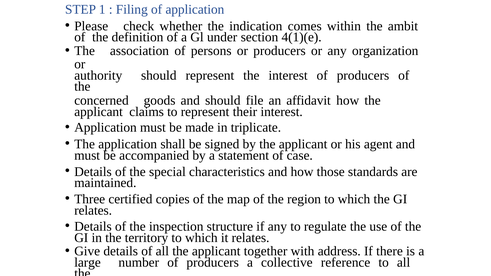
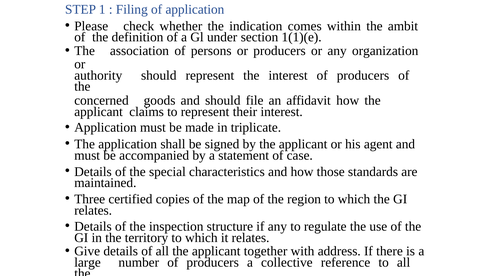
4(1)(e: 4(1)(e -> 1(1)(e
